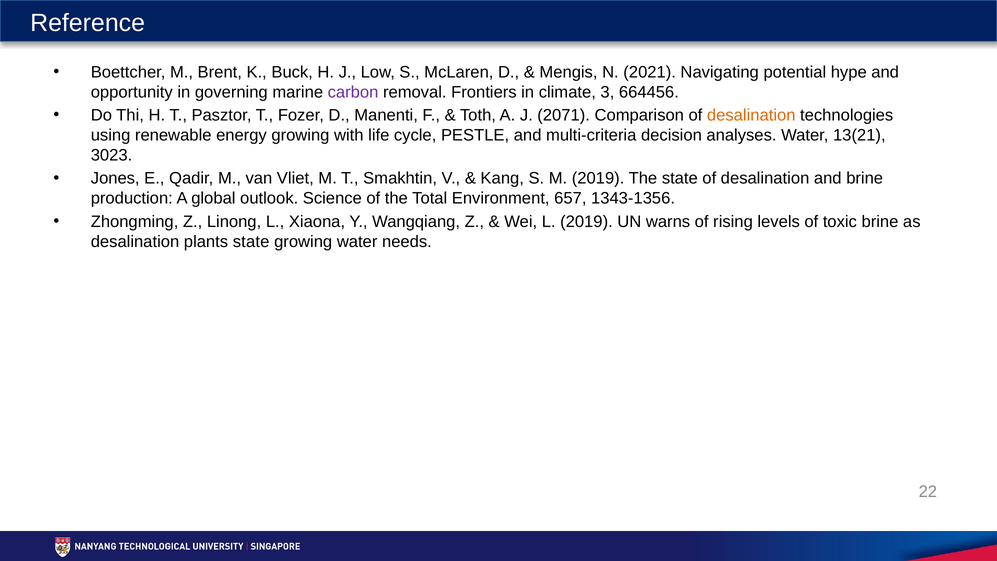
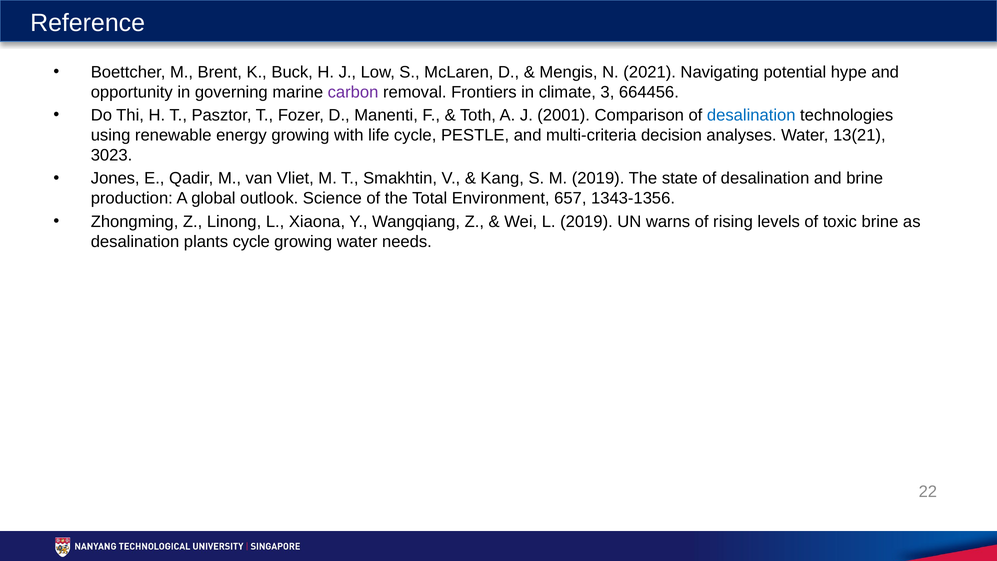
2071: 2071 -> 2001
desalination at (751, 115) colour: orange -> blue
plants state: state -> cycle
